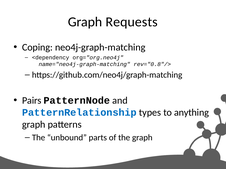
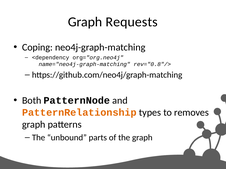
Pairs: Pairs -> Both
PatternRelationship colour: blue -> orange
anything: anything -> removes
